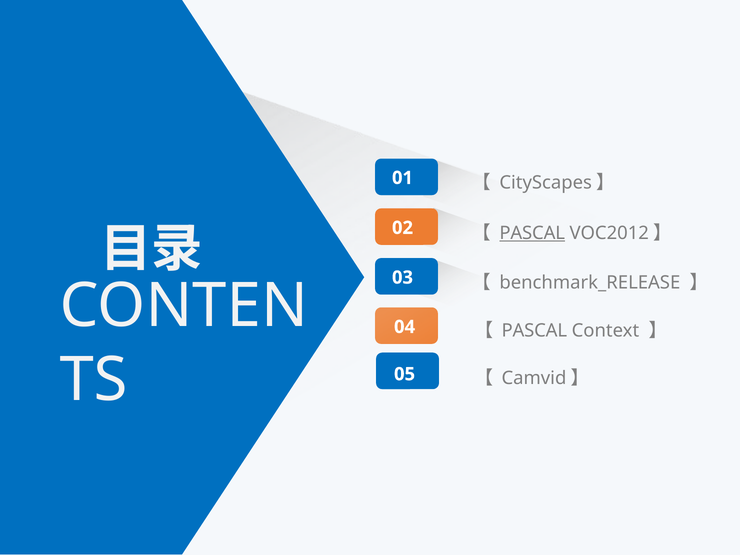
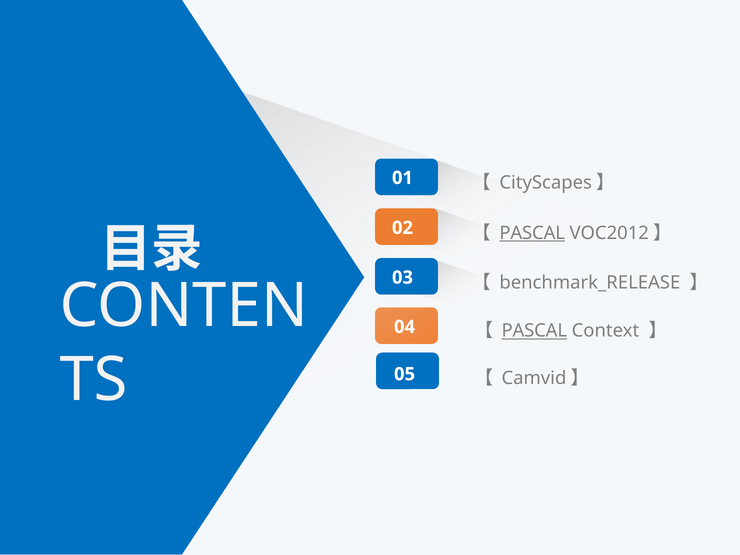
PASCAL at (534, 331) underline: none -> present
